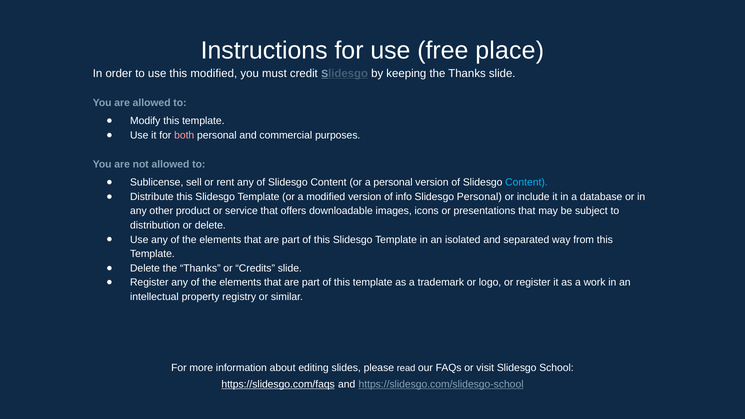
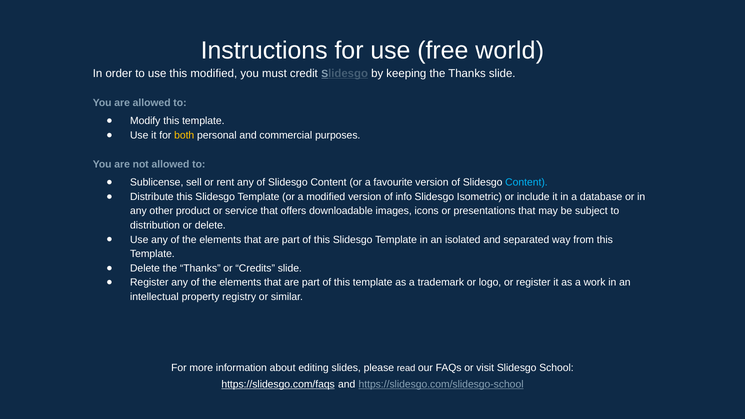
place: place -> world
both colour: pink -> yellow
a personal: personal -> favourite
Slidesgo Personal: Personal -> Isometric
